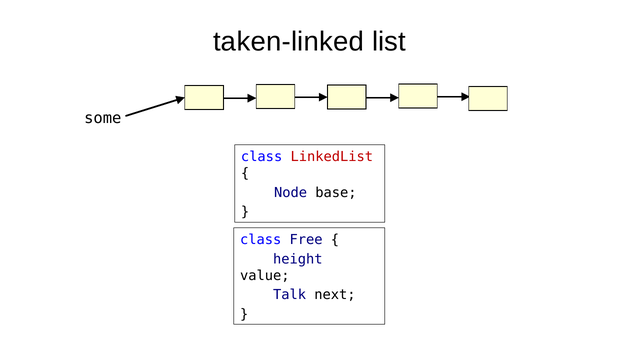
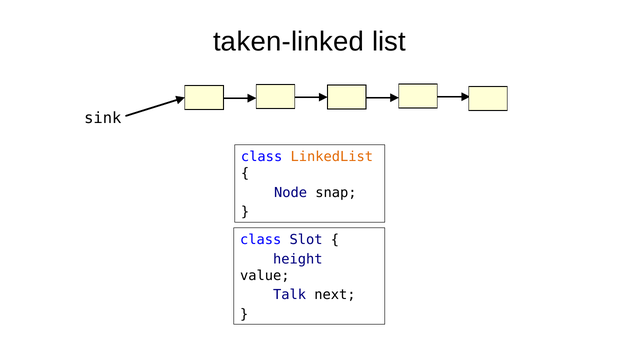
some: some -> sink
LinkedList colour: red -> orange
base: base -> snap
Free: Free -> Slot
